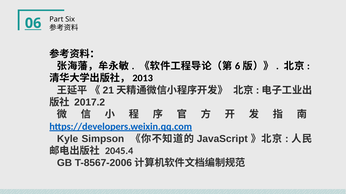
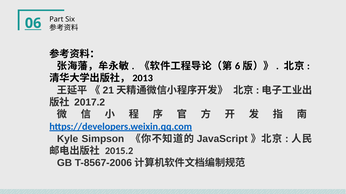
2045.4: 2045.4 -> 2015.2
